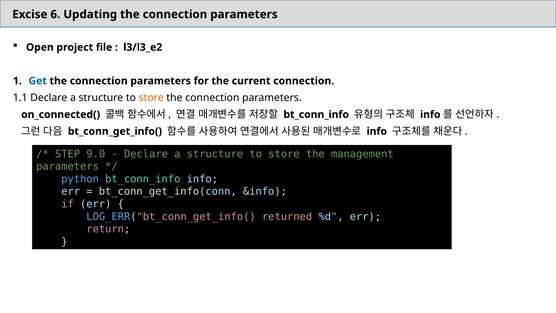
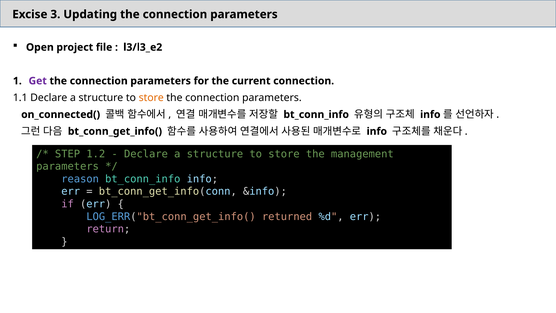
6: 6 -> 3
Get colour: blue -> purple
9.0: 9.0 -> 1.2
python: python -> reason
